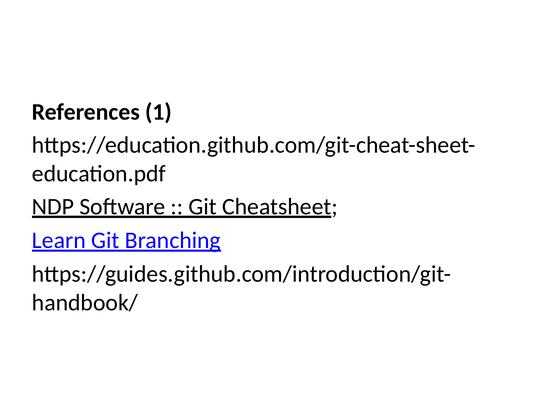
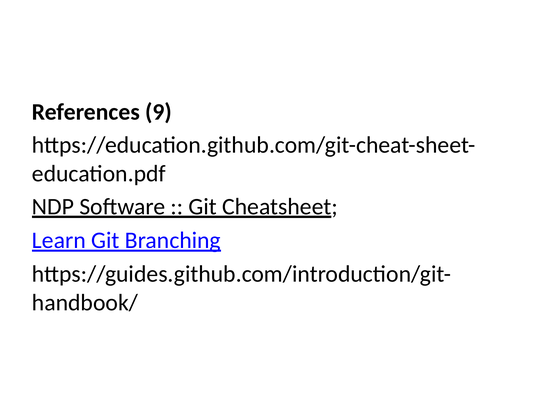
1: 1 -> 9
